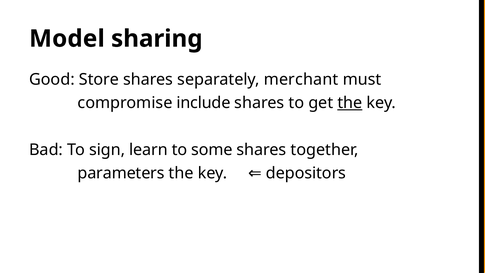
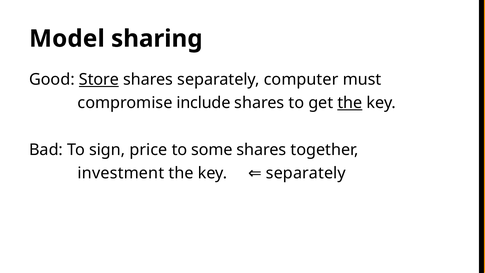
Store underline: none -> present
merchant: merchant -> computer
learn: learn -> price
parameters: parameters -> investment
key depositors: depositors -> separately
